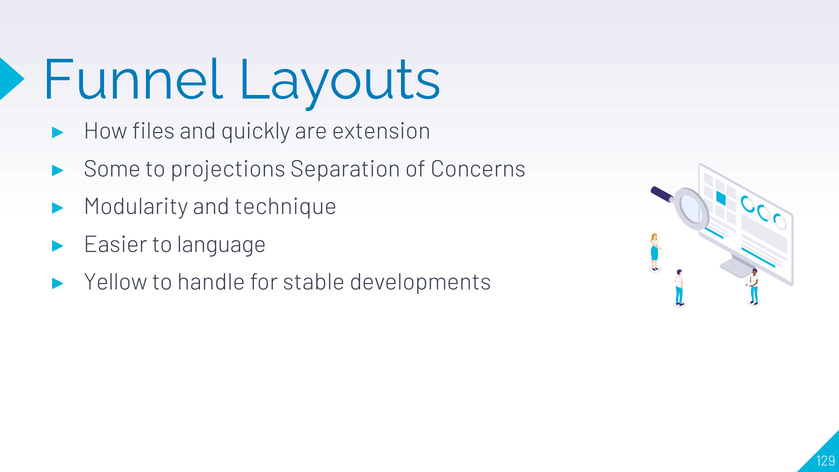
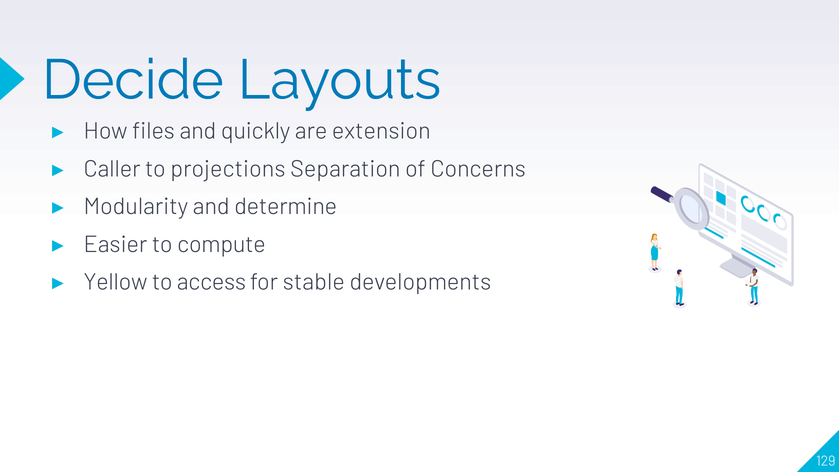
Funnel: Funnel -> Decide
Some: Some -> Caller
technique: technique -> determine
language: language -> compute
handle: handle -> access
